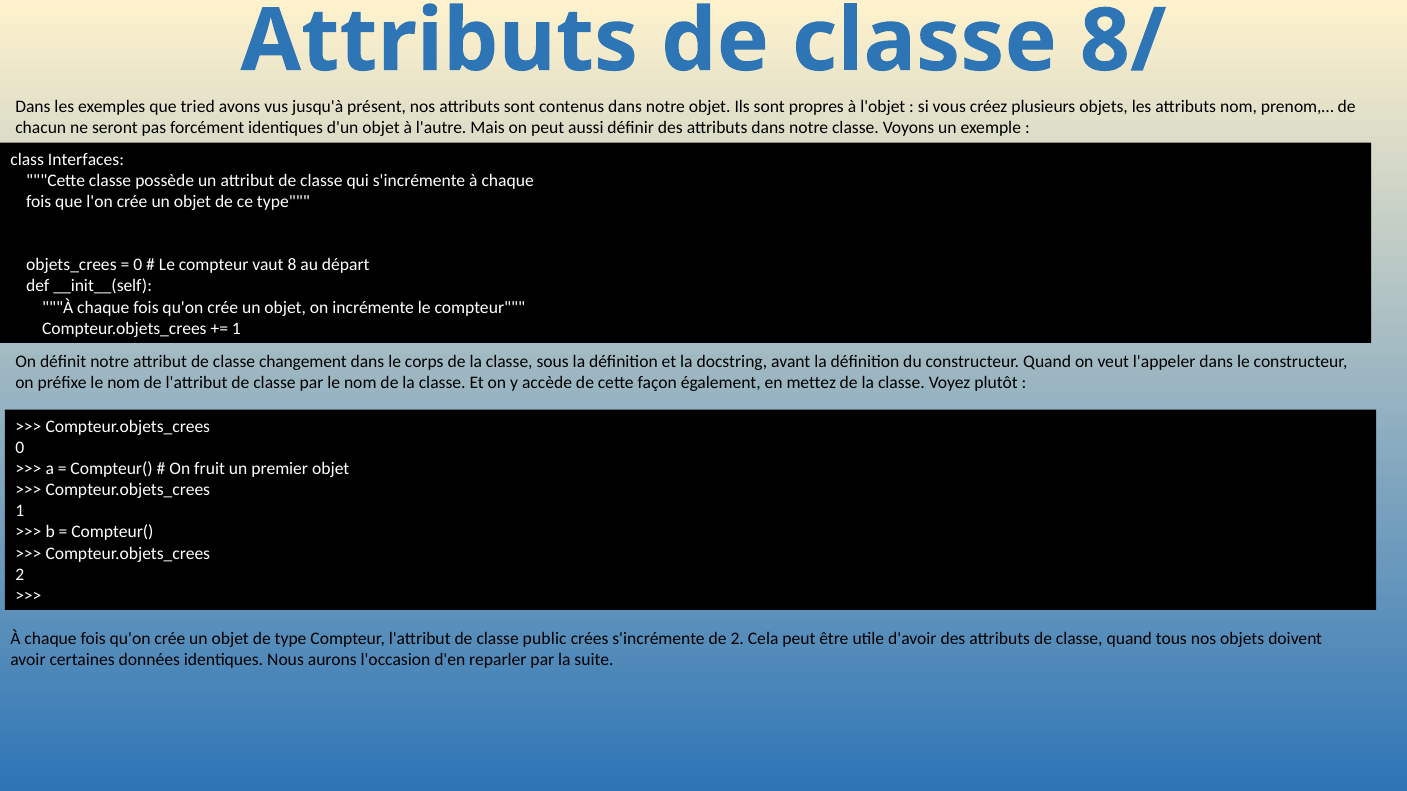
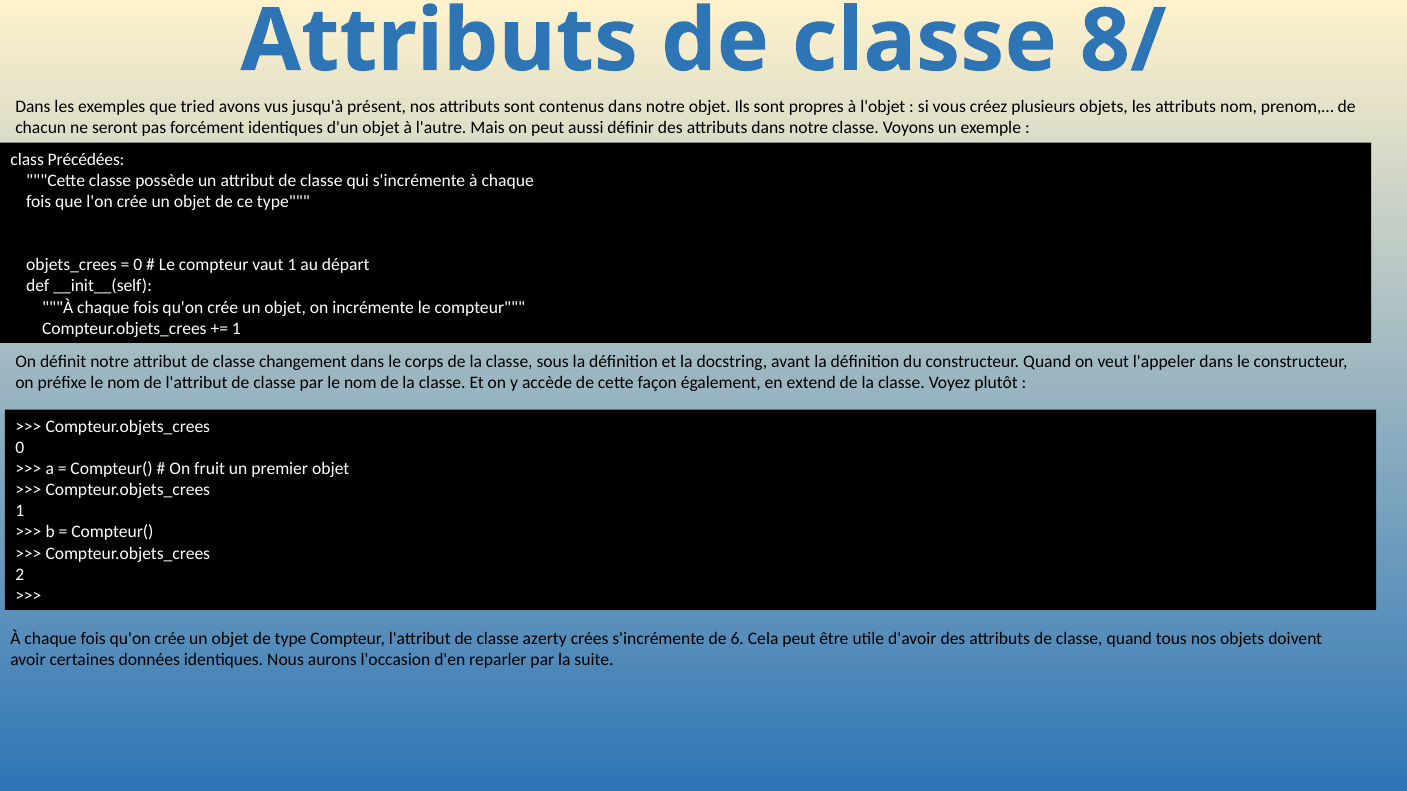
Interfaces: Interfaces -> Précédées
vaut 8: 8 -> 1
mettez: mettez -> extend
public: public -> azerty
de 2: 2 -> 6
